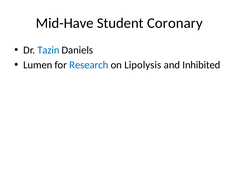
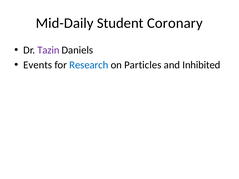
Mid-Have: Mid-Have -> Mid-Daily
Tazin colour: blue -> purple
Lumen: Lumen -> Events
Lipolysis: Lipolysis -> Particles
